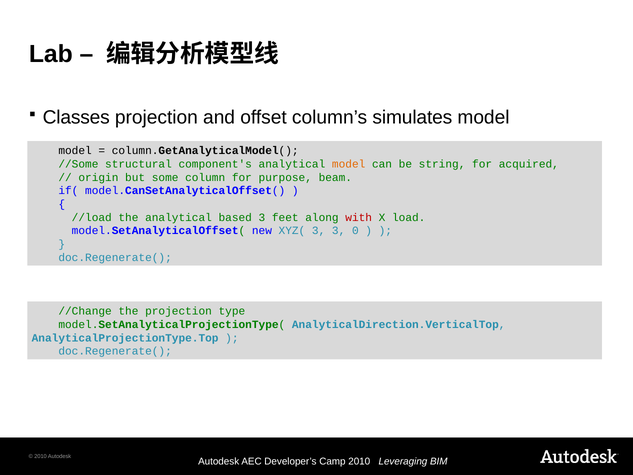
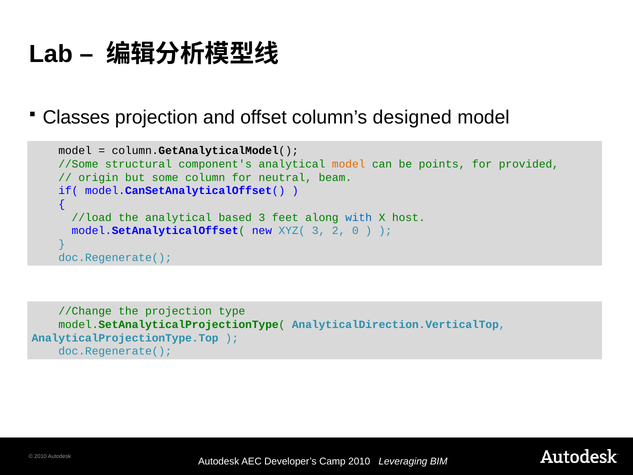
simulates: simulates -> designed
string: string -> points
acquired: acquired -> provided
purpose: purpose -> neutral
with colour: red -> blue
load: load -> host
3 3: 3 -> 2
